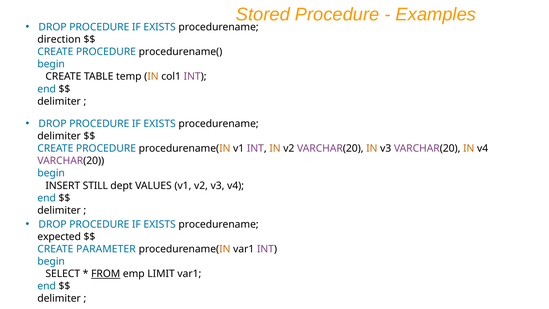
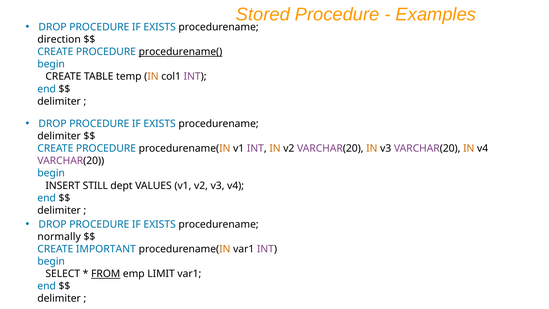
procedurename( underline: none -> present
expected: expected -> normally
PARAMETER: PARAMETER -> IMPORTANT
